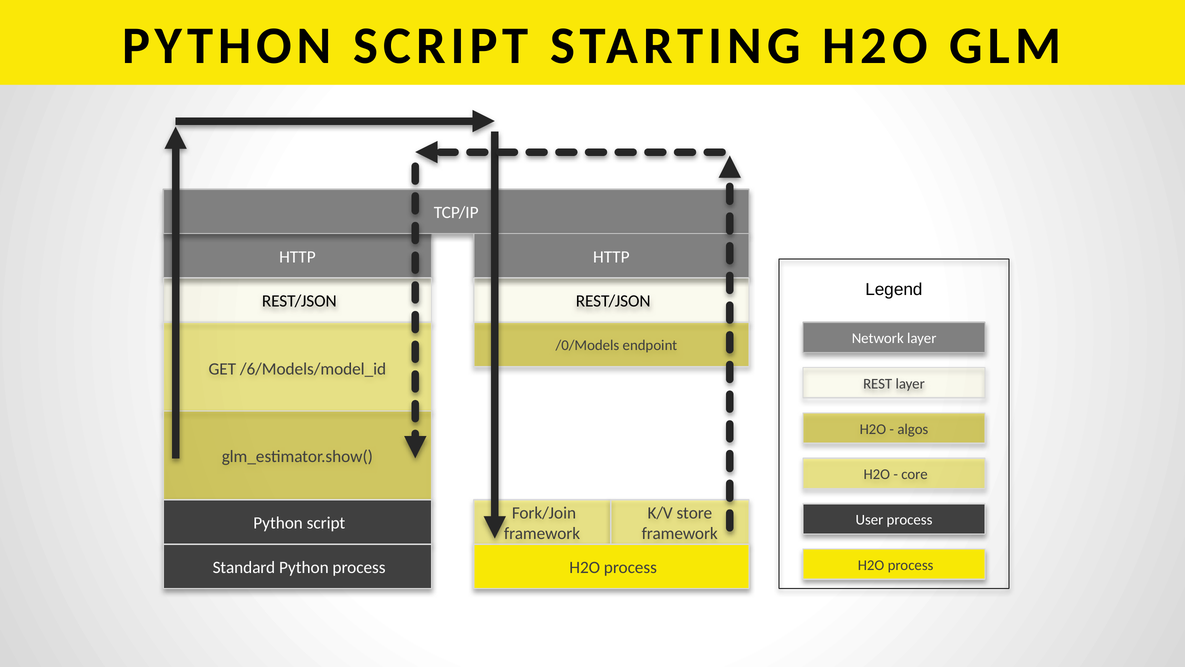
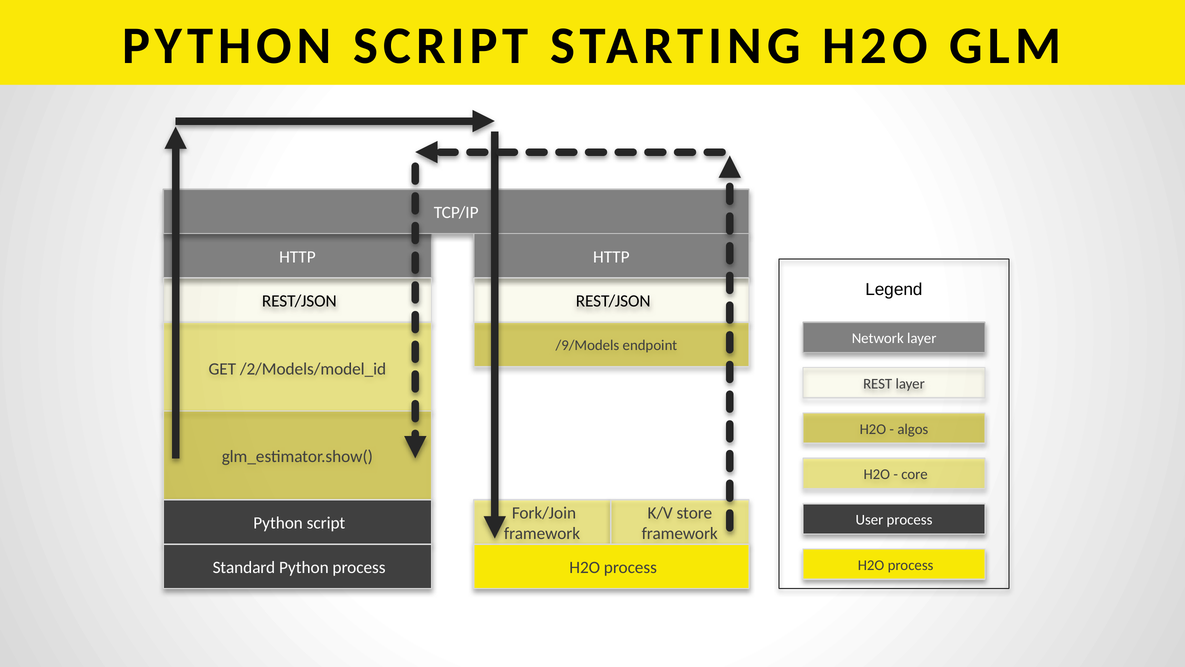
/0/Models: /0/Models -> /9/Models
/6/Models/model_id: /6/Models/model_id -> /2/Models/model_id
